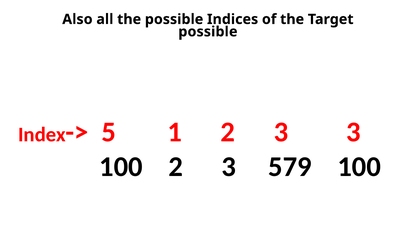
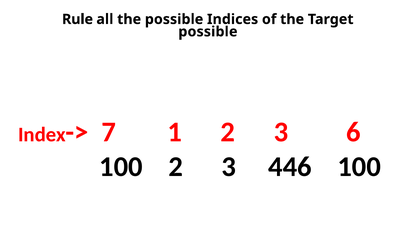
Also: Also -> Rule
5: 5 -> 7
3 3: 3 -> 6
579: 579 -> 446
